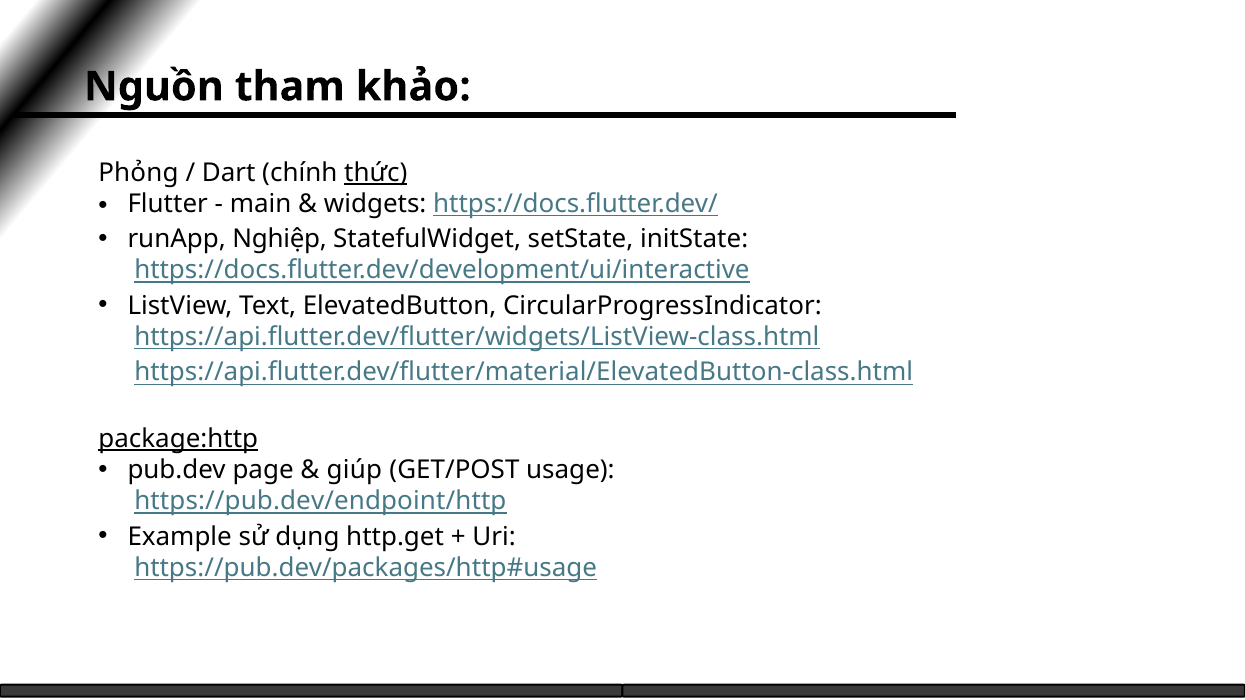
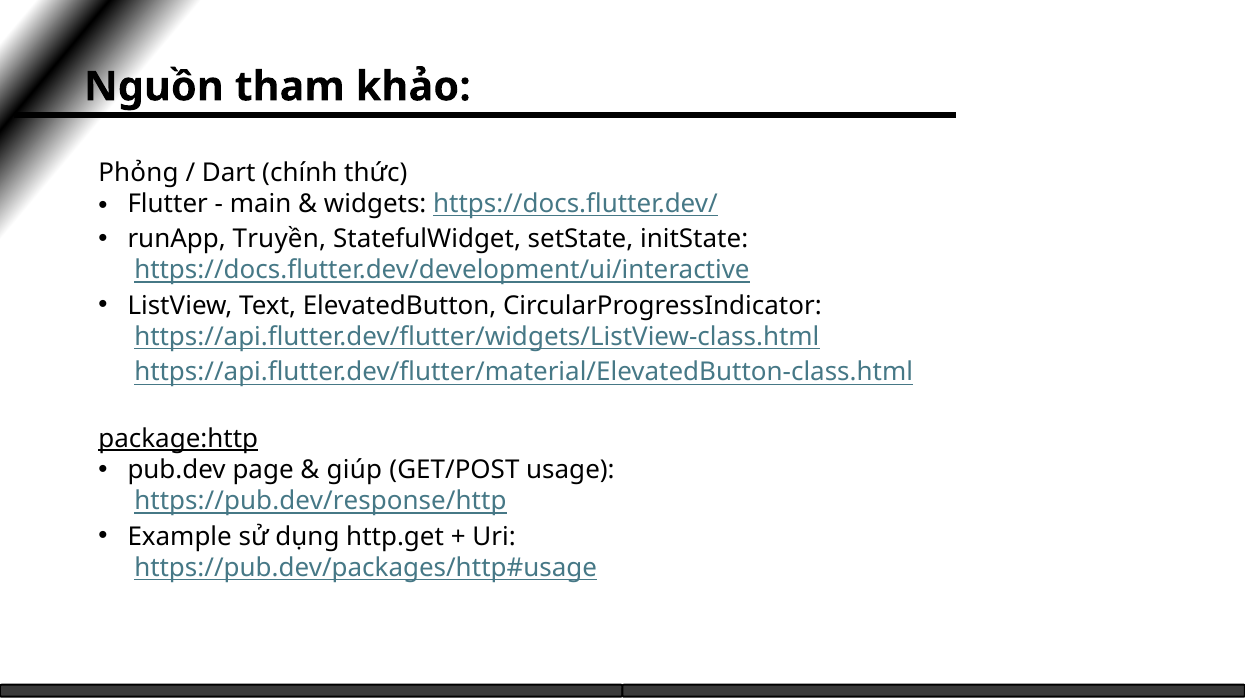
thức underline: present -> none
Nghiệp: Nghiệp -> Truyền
https://pub.dev/endpoint/http: https://pub.dev/endpoint/http -> https://pub.dev/response/http
